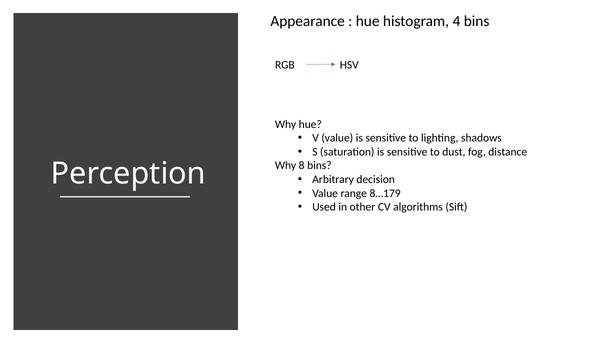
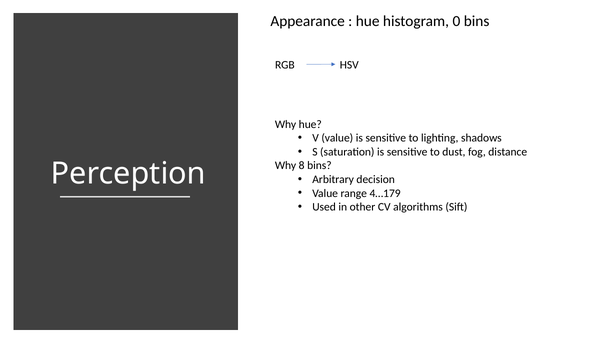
4: 4 -> 0
8…179: 8…179 -> 4…179
